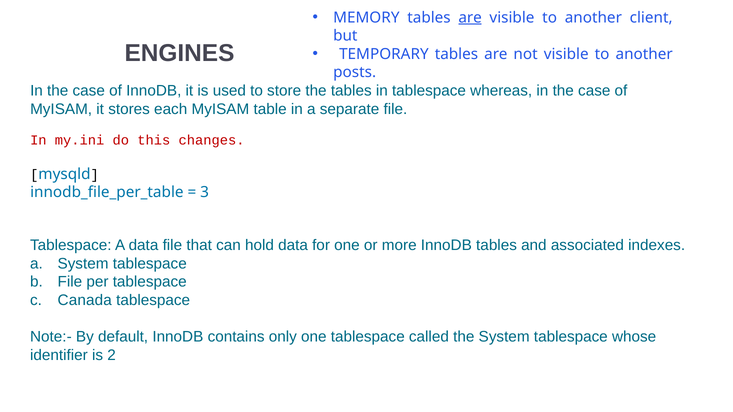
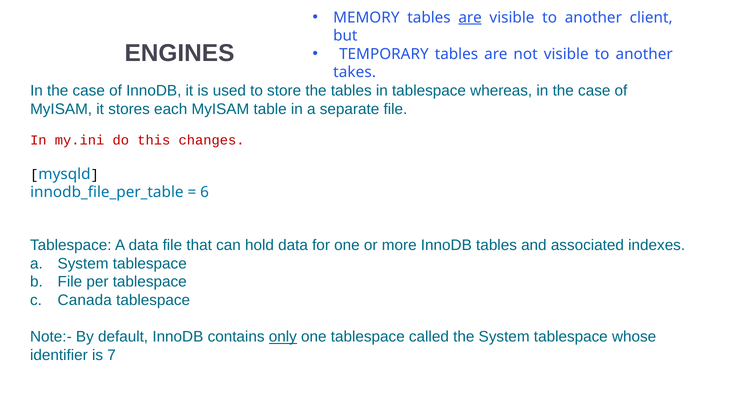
posts: posts -> takes
3: 3 -> 6
only underline: none -> present
2: 2 -> 7
